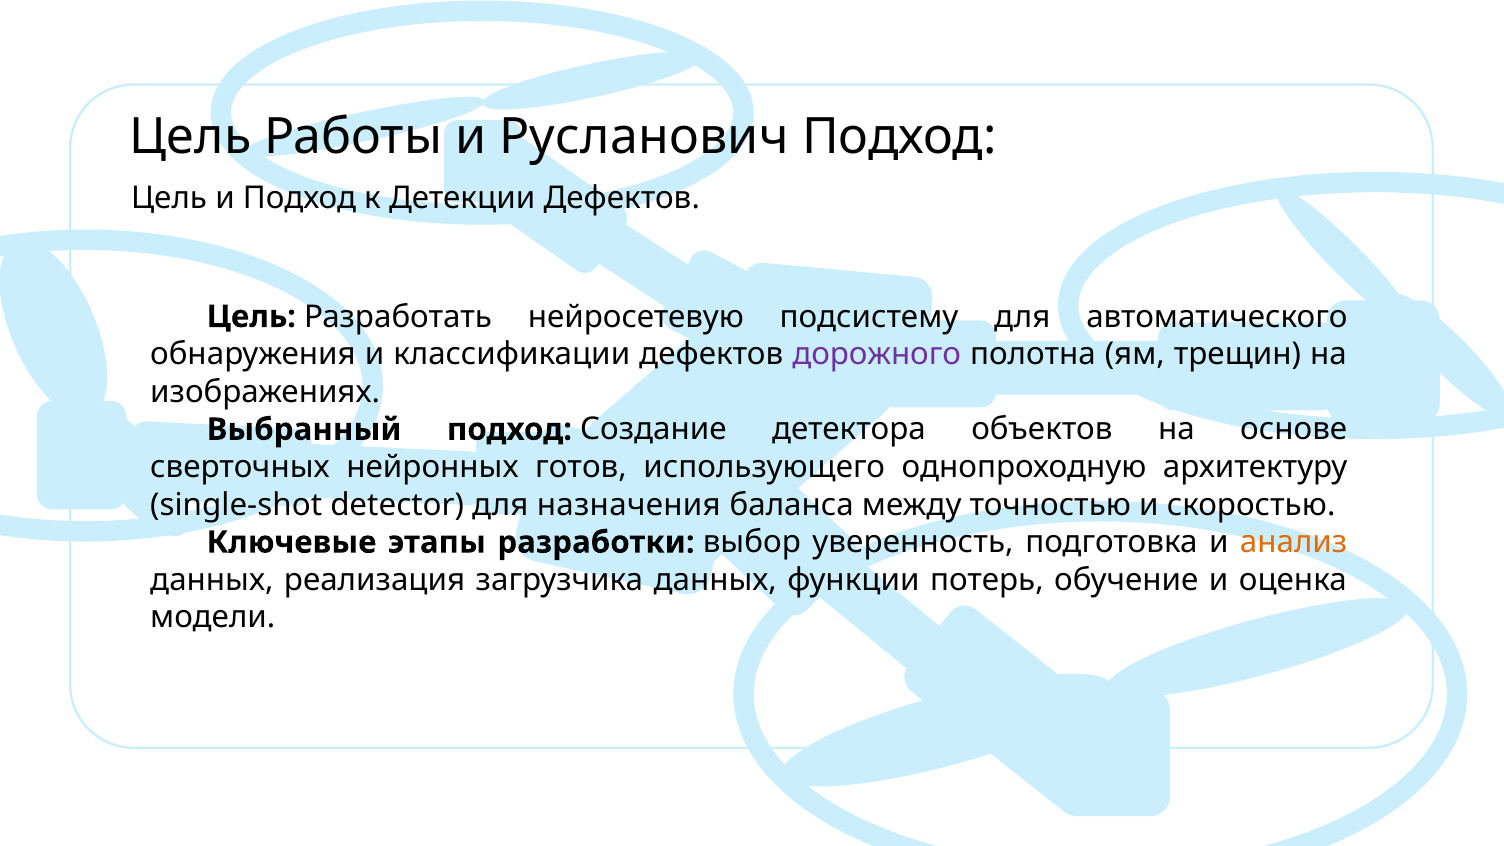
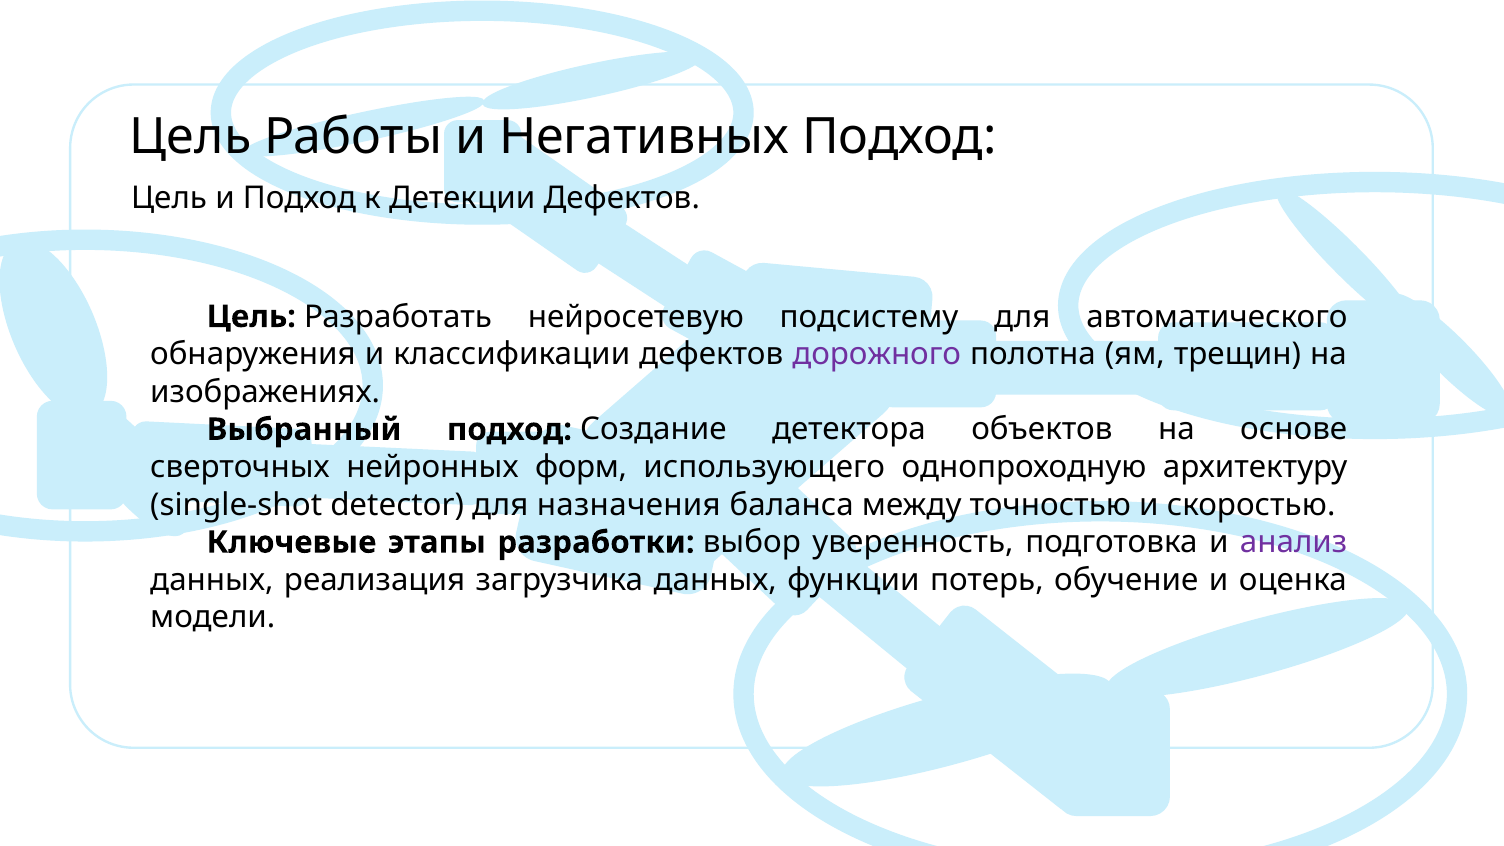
Русланович: Русланович -> Негативных
готов: готов -> форм
анализ colour: orange -> purple
